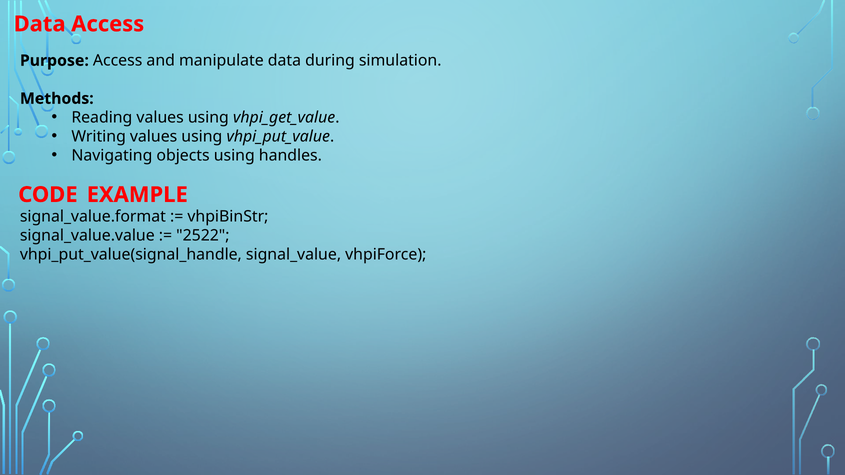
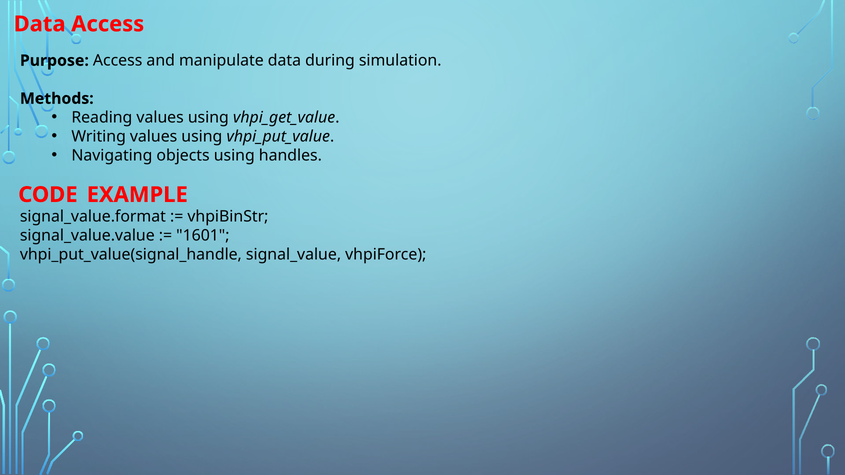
2522: 2522 -> 1601
